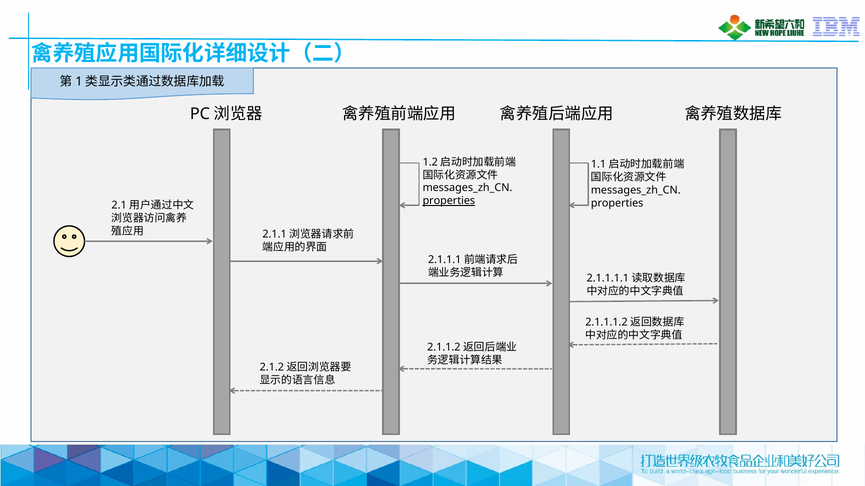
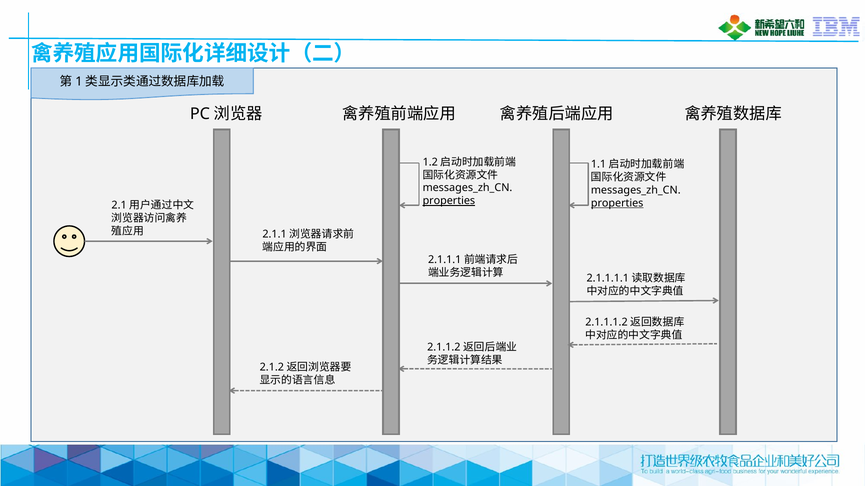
properties at (617, 203) underline: none -> present
